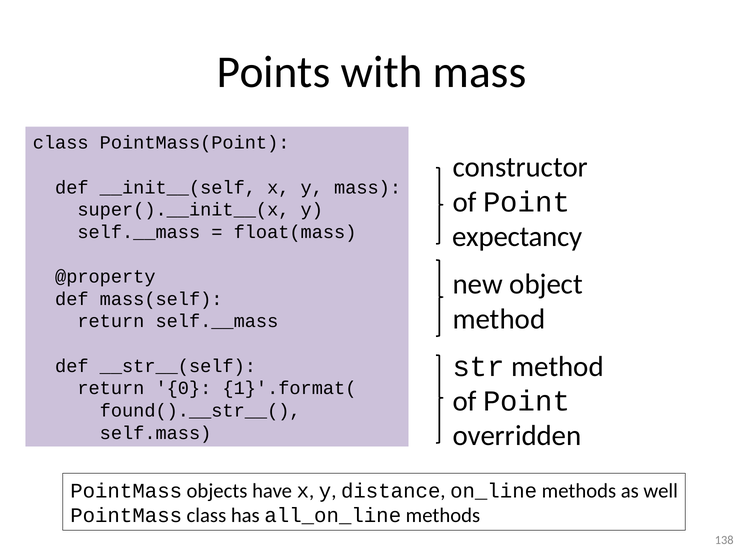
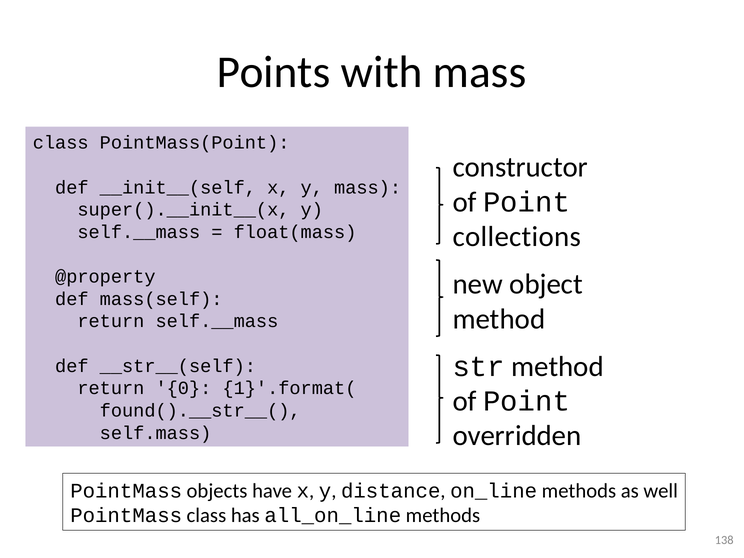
expectancy: expectancy -> collections
